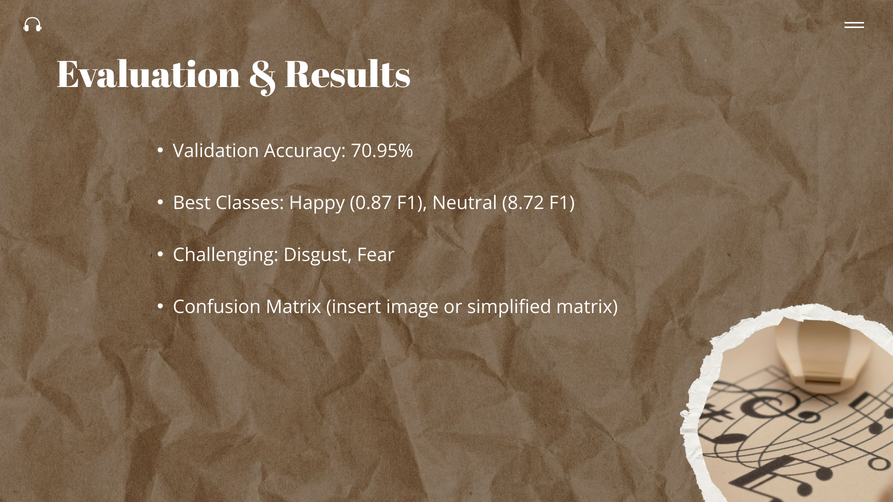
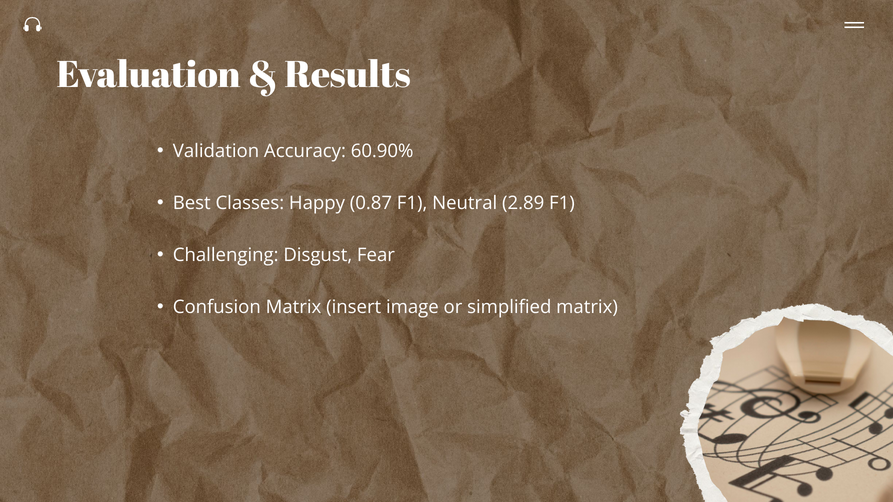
70.95%: 70.95% -> 60.90%
8.72: 8.72 -> 2.89
